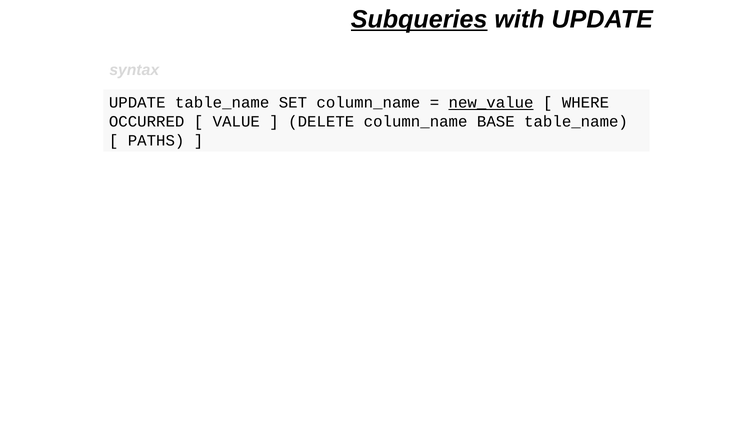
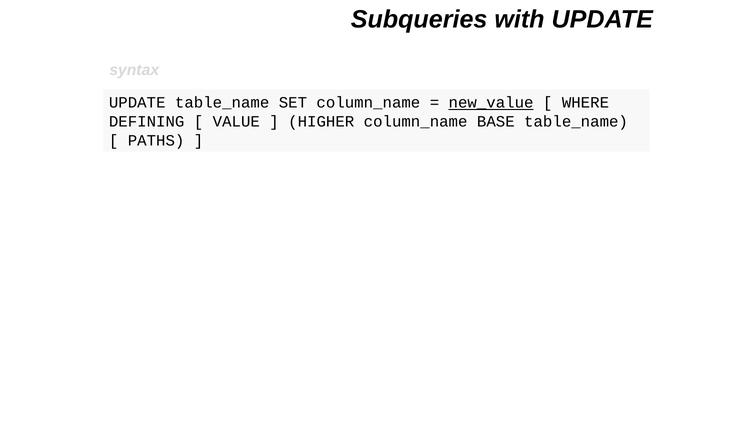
Subqueries underline: present -> none
OCCURRED: OCCURRED -> DEFINING
DELETE: DELETE -> HIGHER
